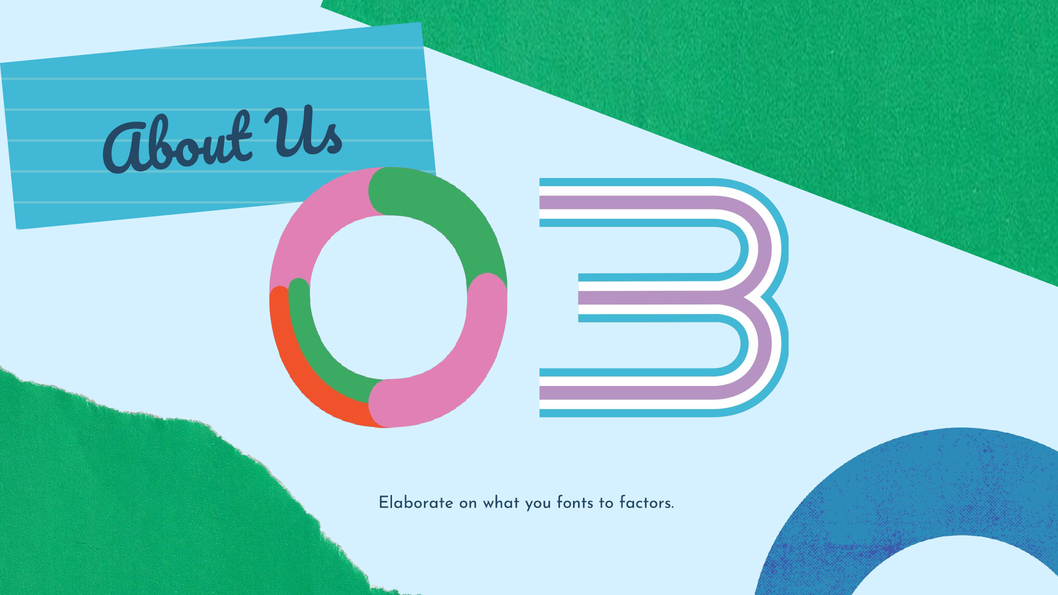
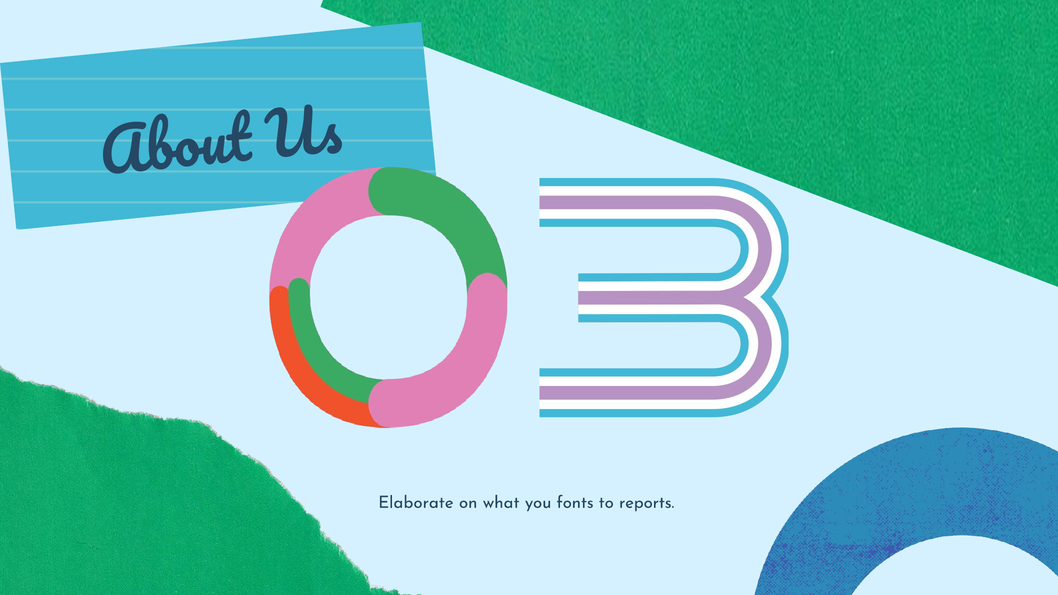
factors: factors -> reports
